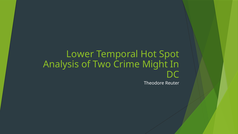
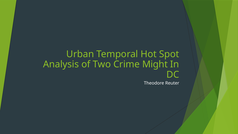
Lower: Lower -> Urban
